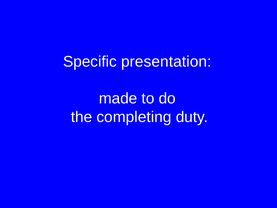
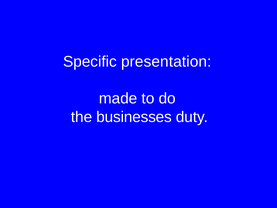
completing: completing -> businesses
